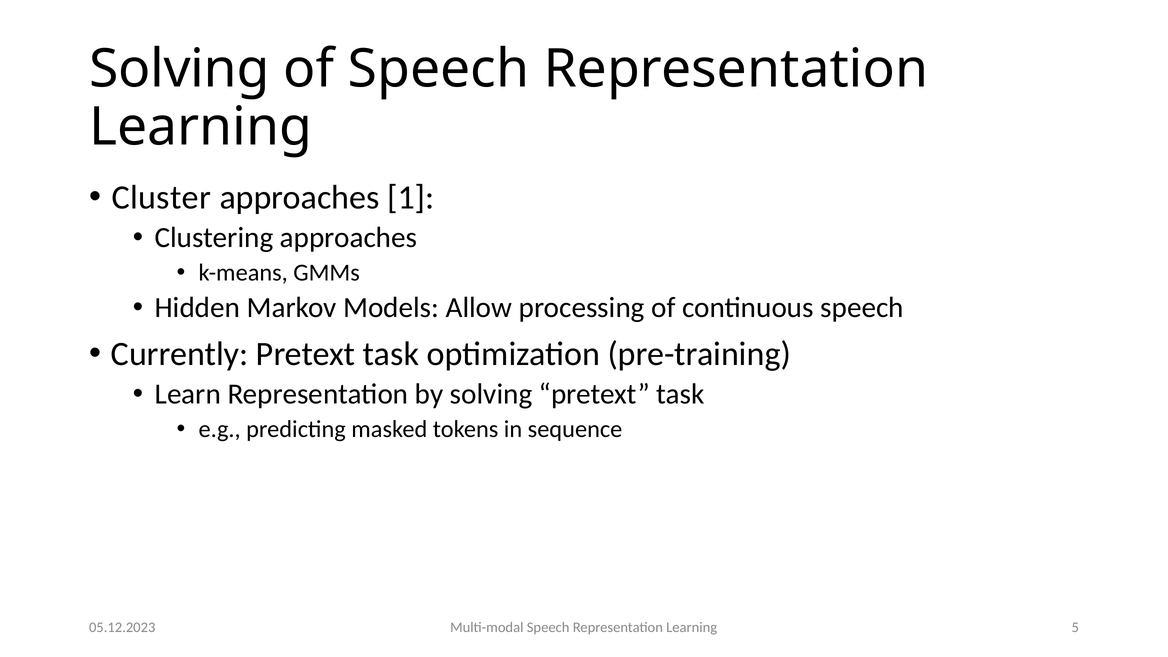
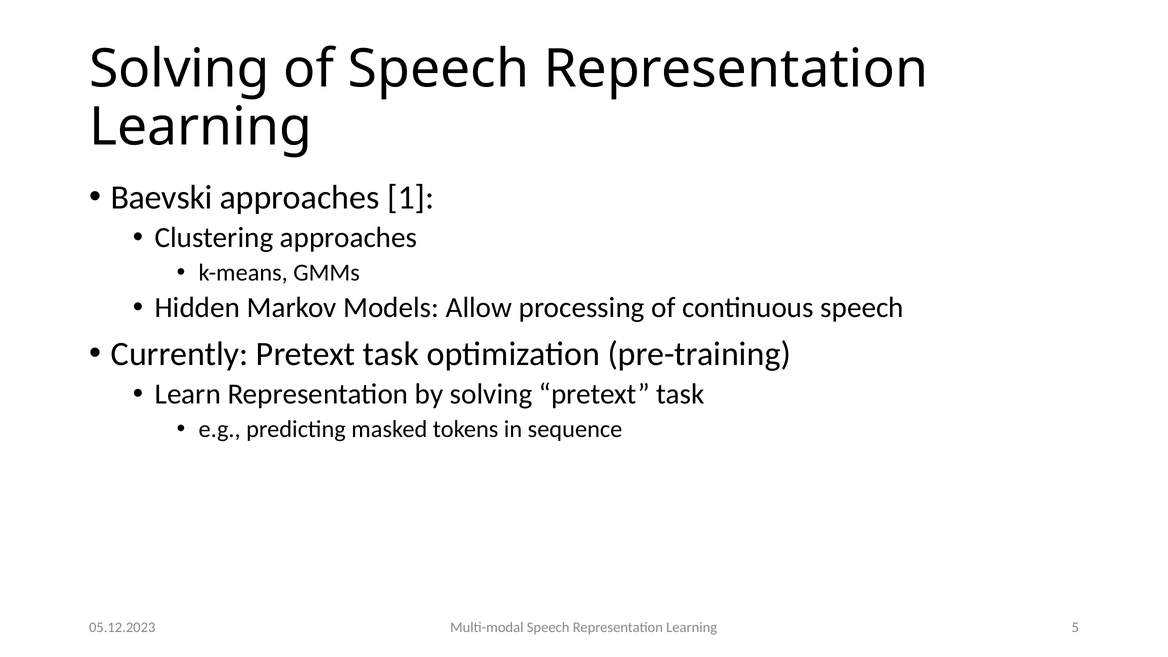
Cluster: Cluster -> Baevski
